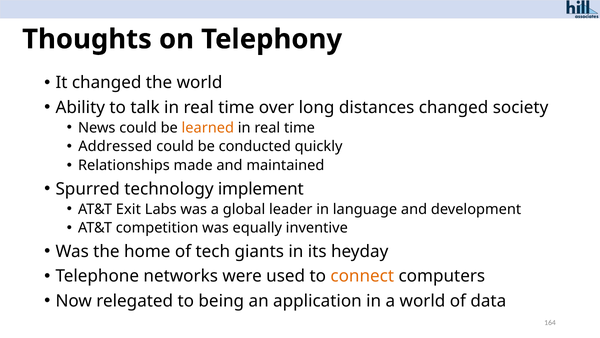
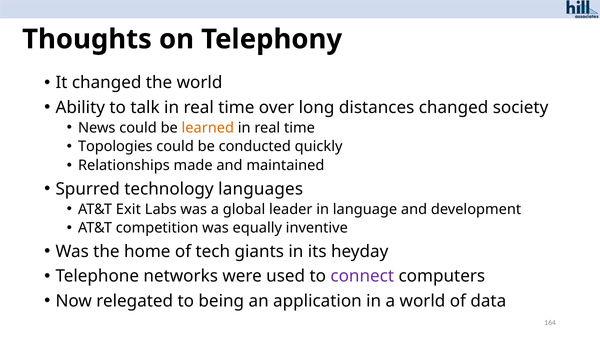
Addressed: Addressed -> Topologies
implement: implement -> languages
connect colour: orange -> purple
